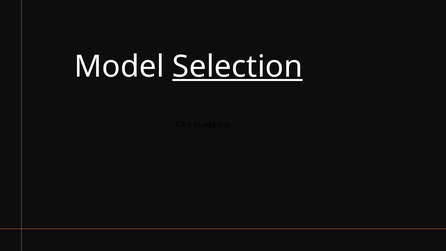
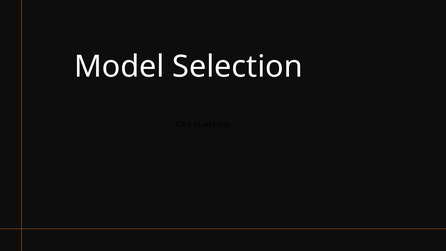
Selection underline: present -> none
